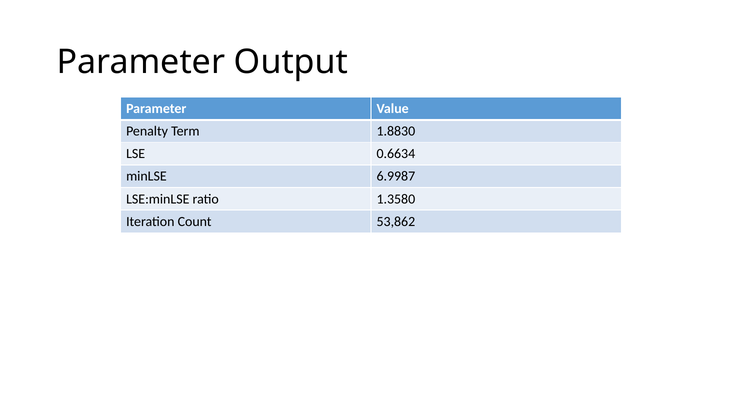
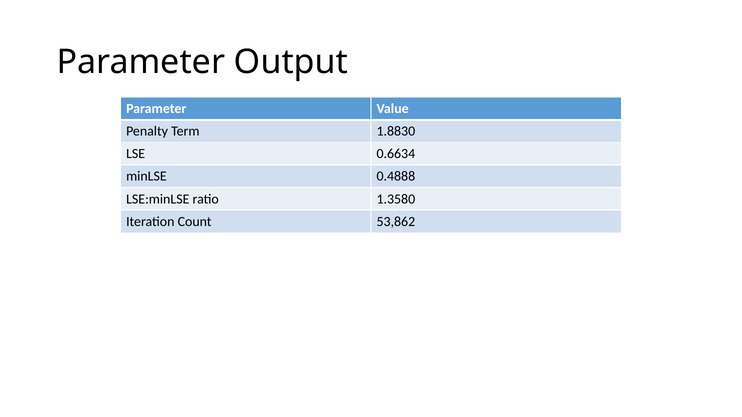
6.9987: 6.9987 -> 0.4888
